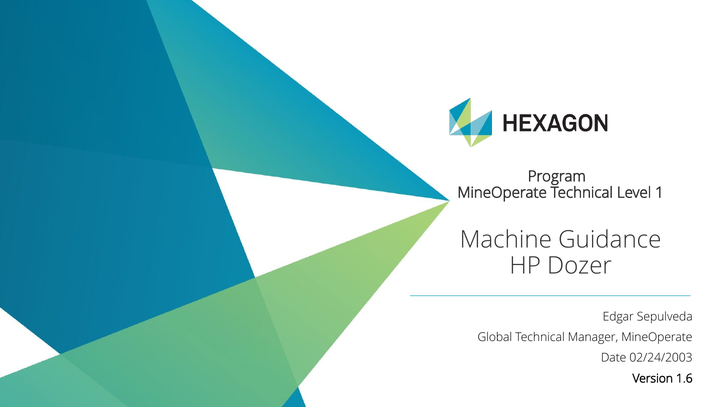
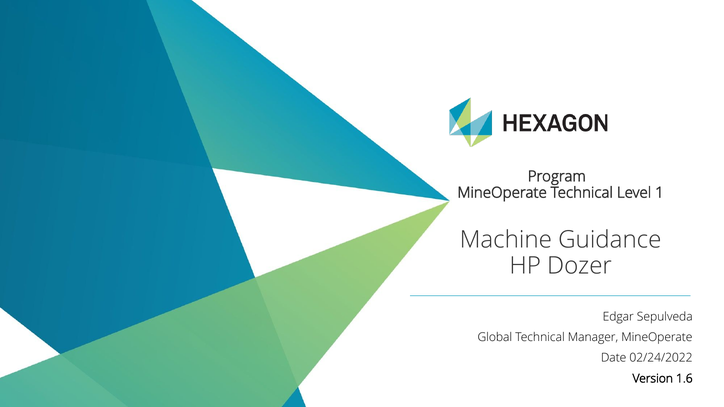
02/24/2003: 02/24/2003 -> 02/24/2022
